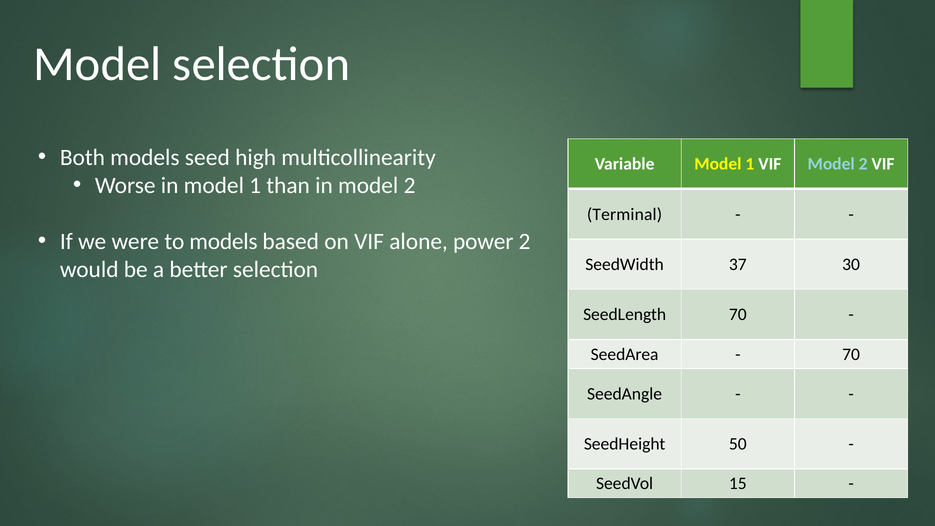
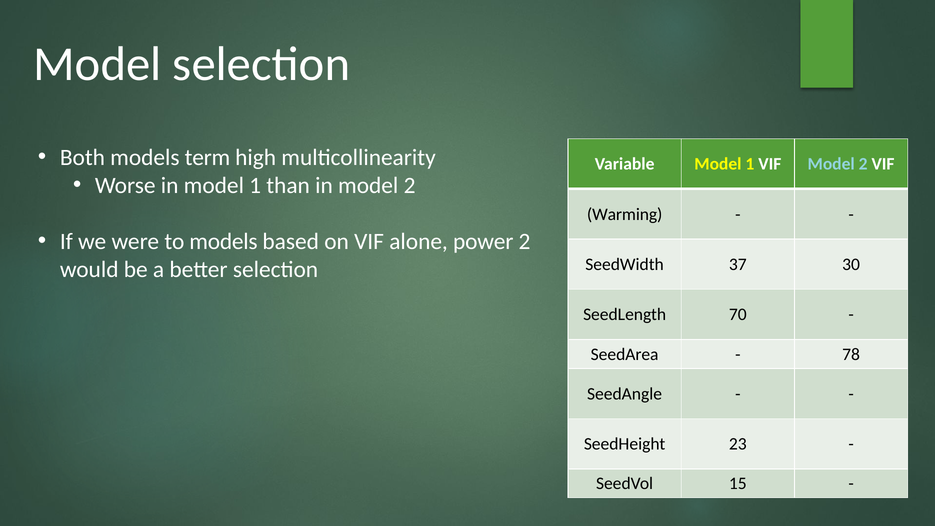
seed: seed -> term
Terminal: Terminal -> Warming
70 at (851, 354): 70 -> 78
50: 50 -> 23
